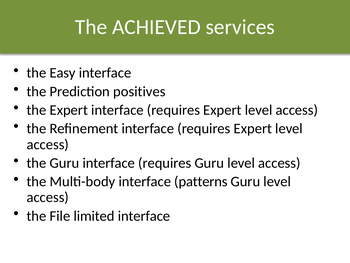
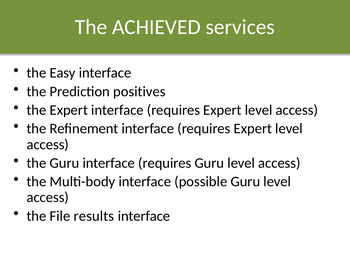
patterns: patterns -> possible
limited: limited -> results
